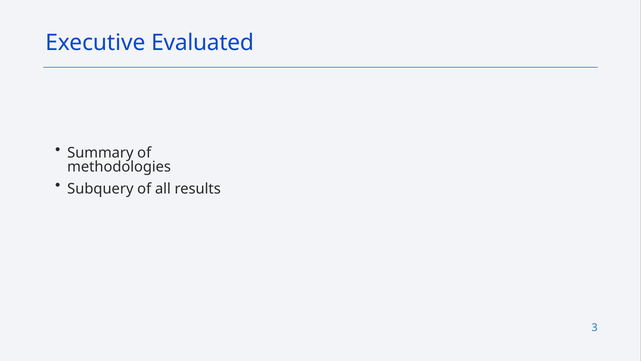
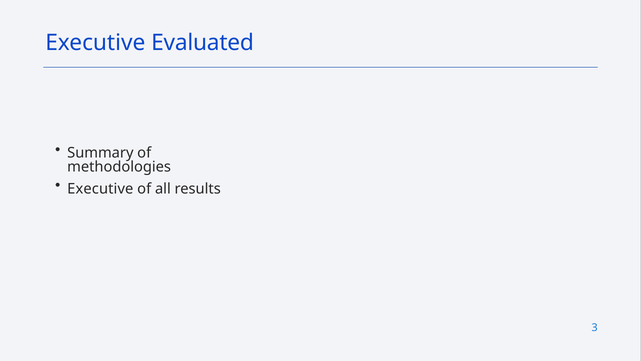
Subquery at (100, 188): Subquery -> Executive
